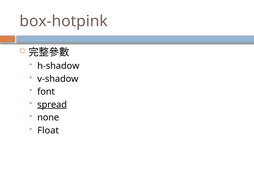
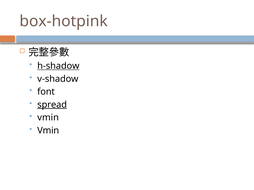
h-shadow underline: none -> present
none at (48, 118): none -> vmin
Float at (48, 131): Float -> Vmin
